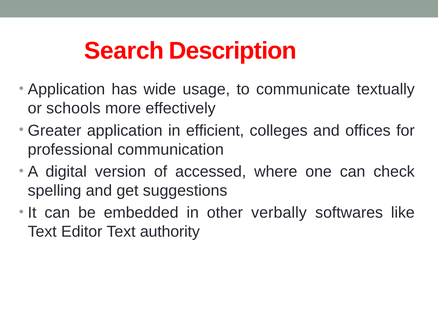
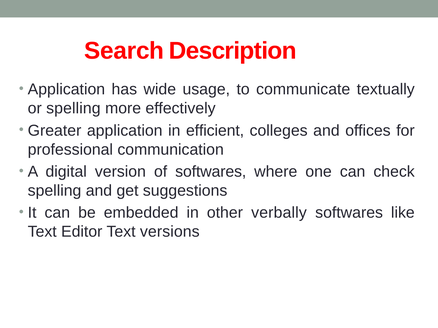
or schools: schools -> spelling
of accessed: accessed -> softwares
authority: authority -> versions
